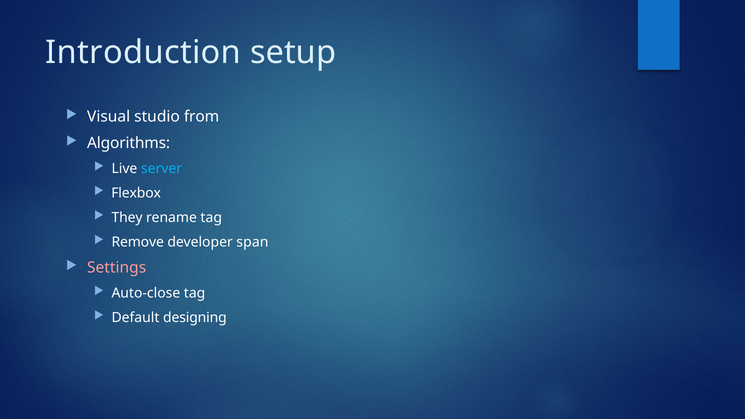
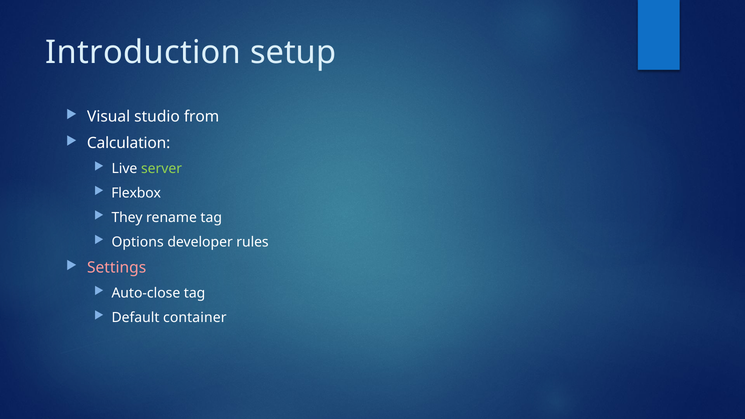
Algorithms: Algorithms -> Calculation
server colour: light blue -> light green
Remove: Remove -> Options
span: span -> rules
designing: designing -> container
